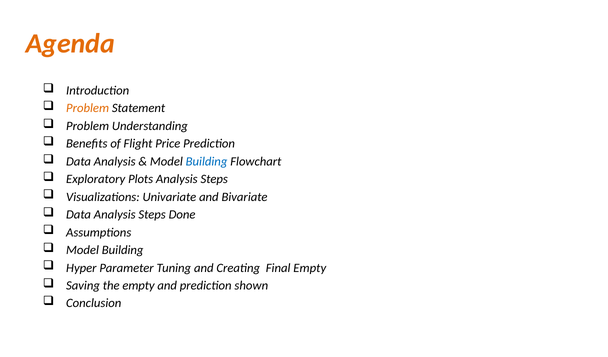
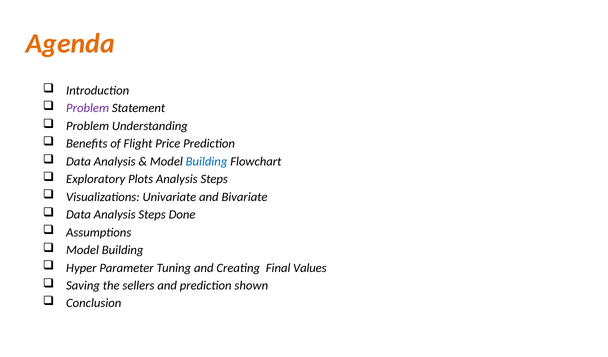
Problem at (88, 108) colour: orange -> purple
Final Empty: Empty -> Values
the empty: empty -> sellers
